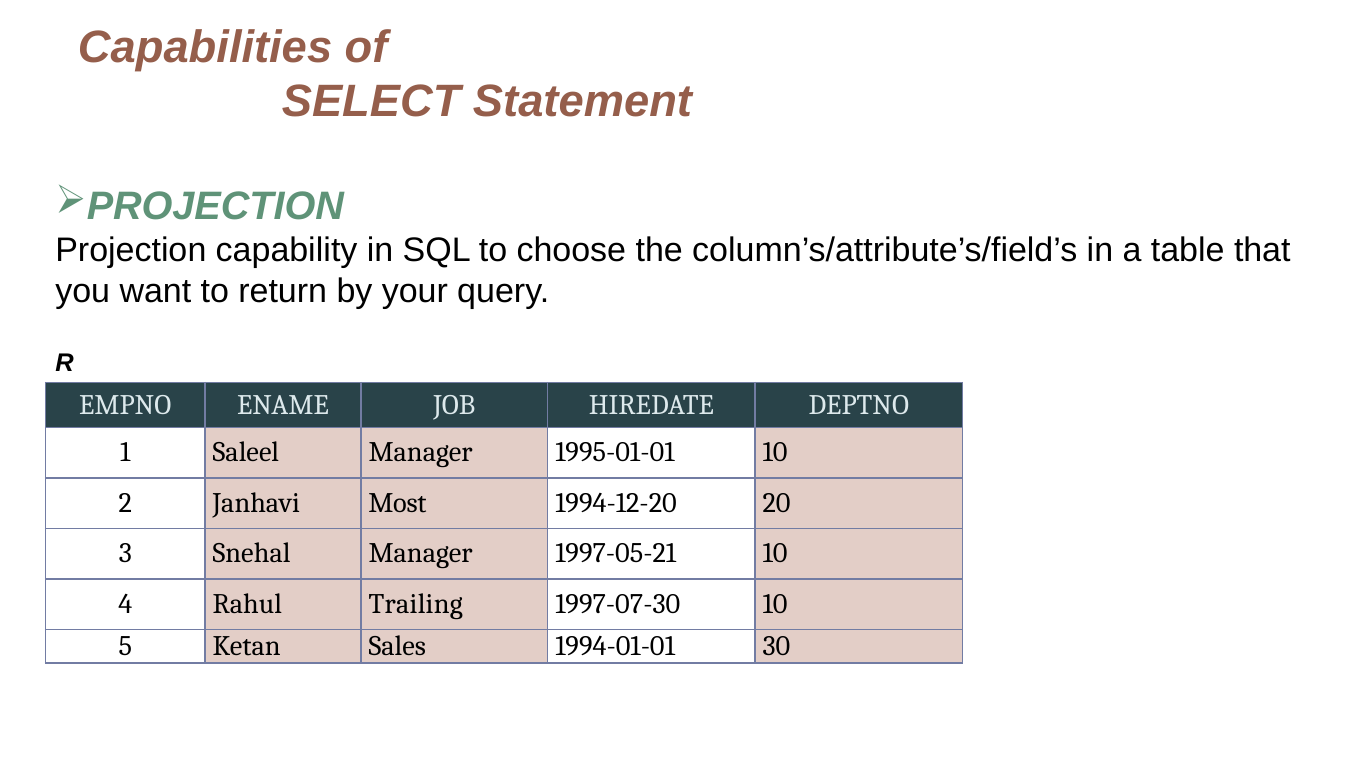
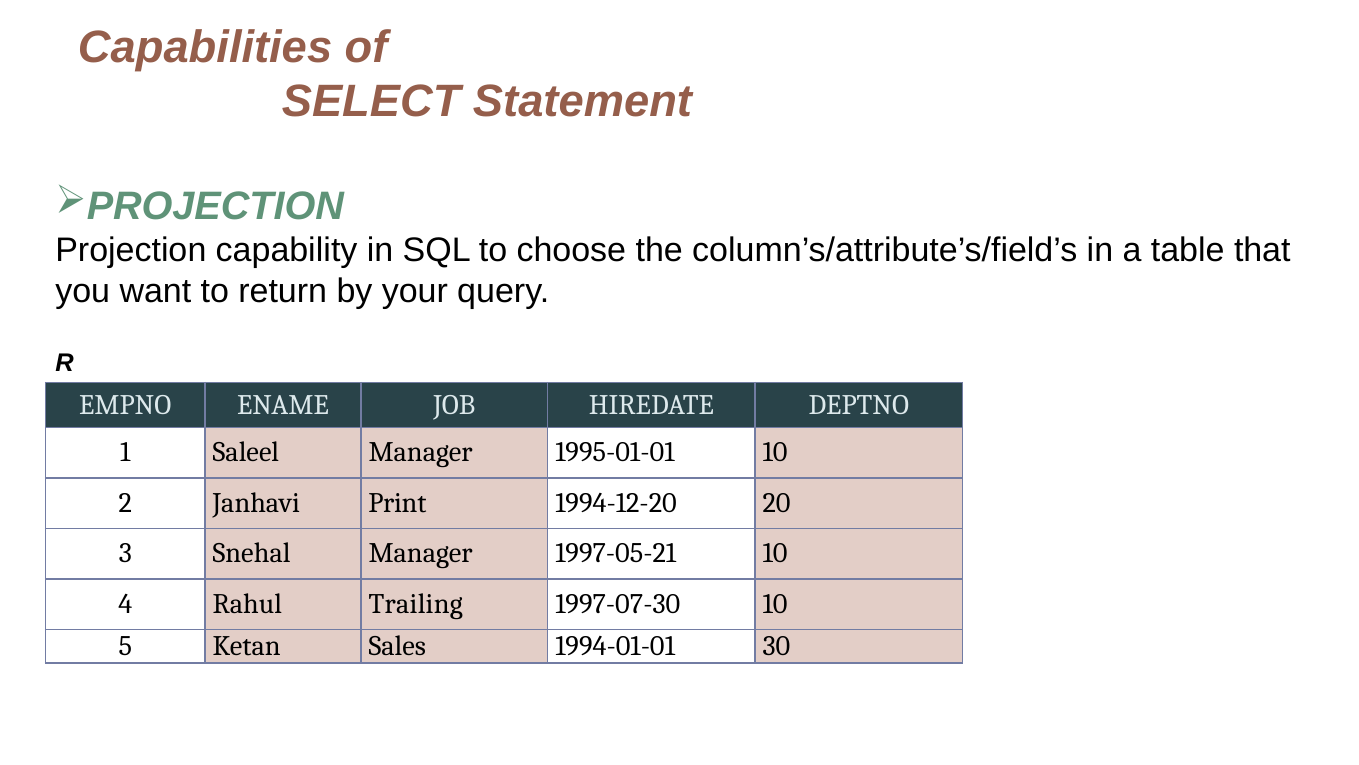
Most: Most -> Print
